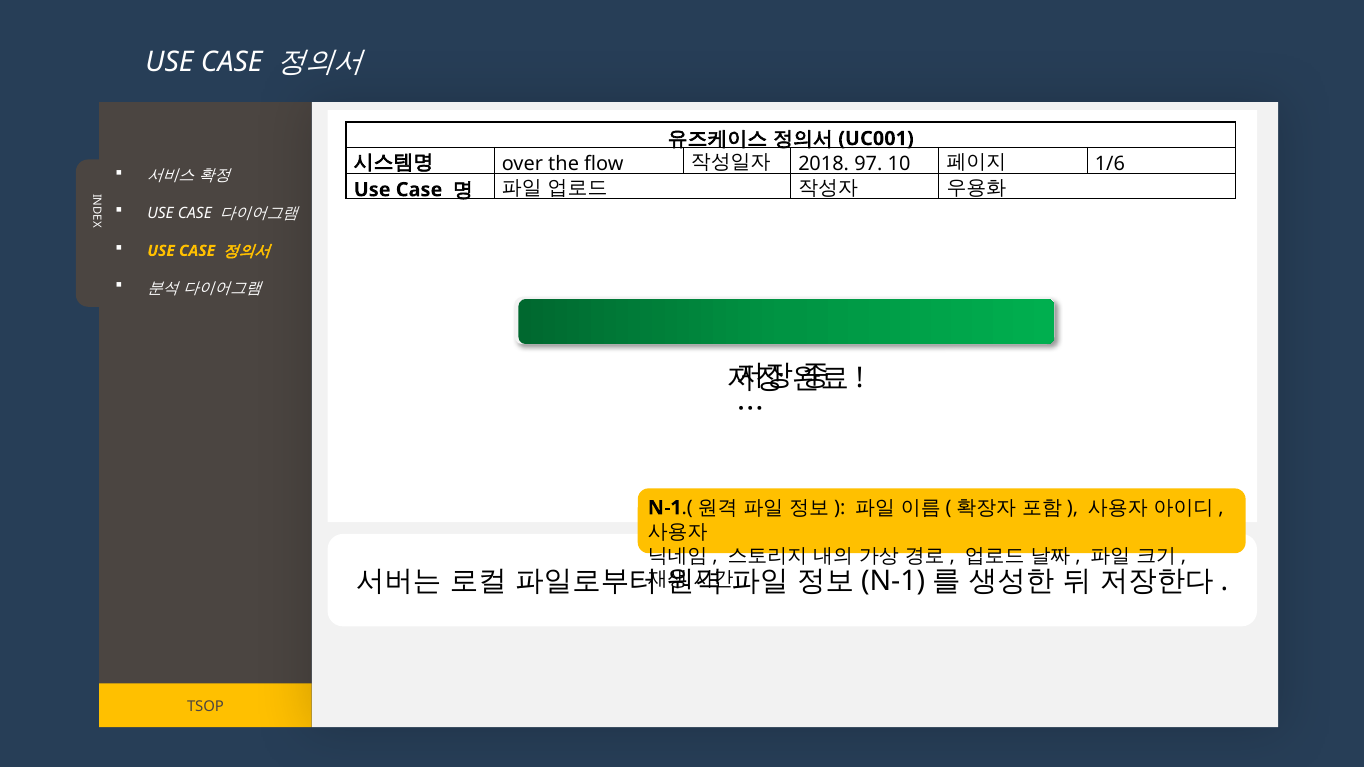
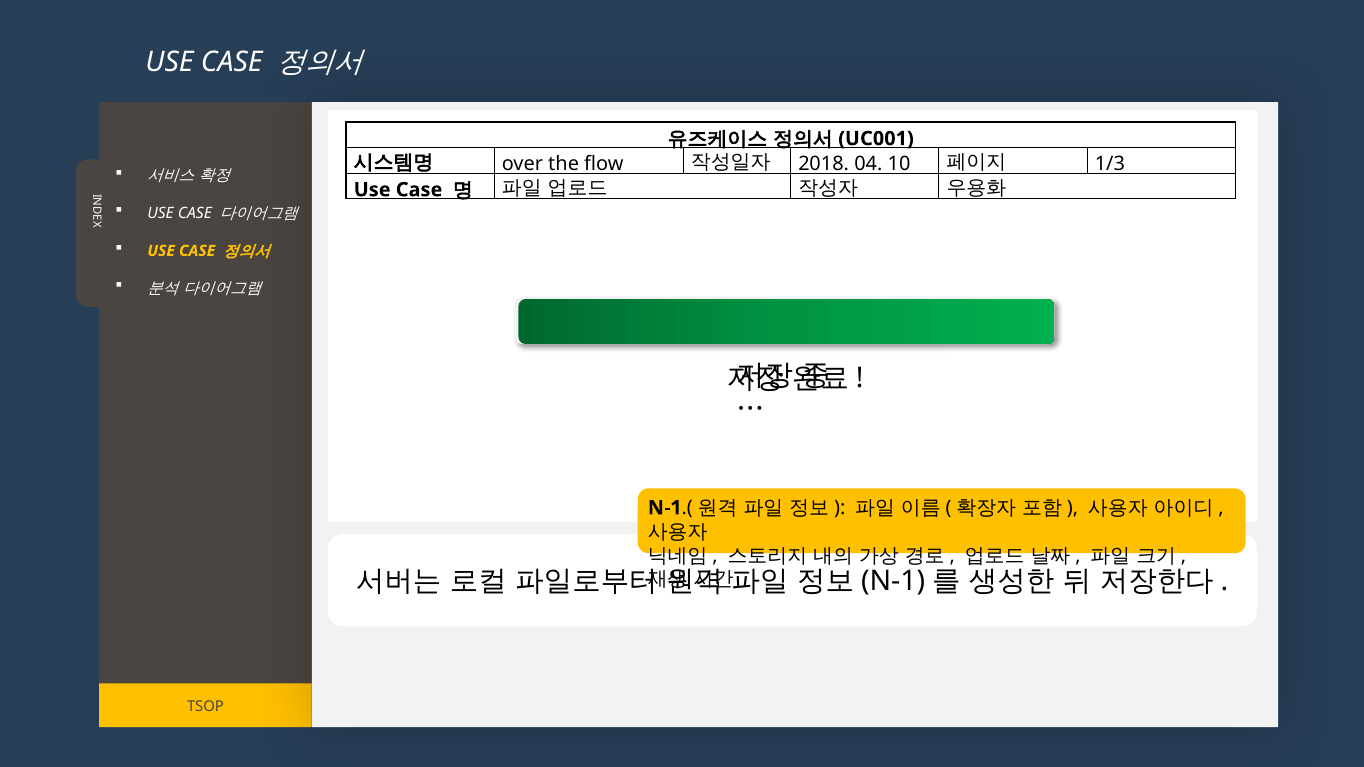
97: 97 -> 04
1/6: 1/6 -> 1/3
